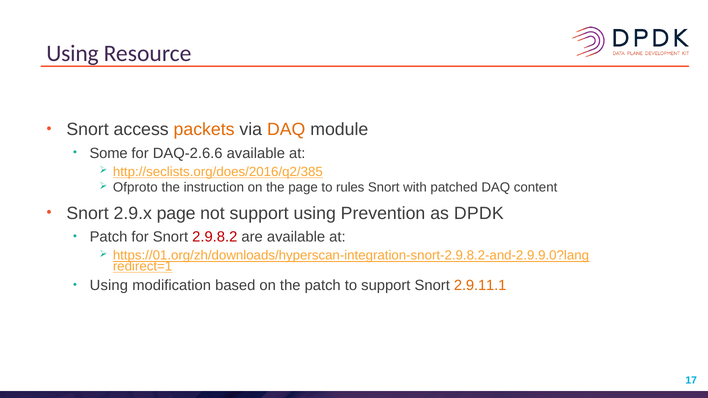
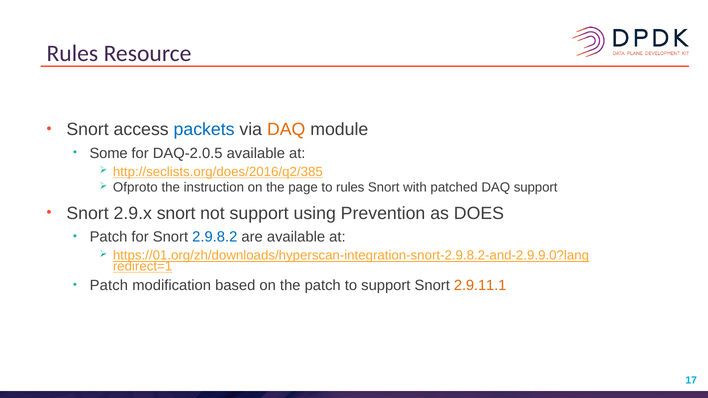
Using at (73, 54): Using -> Rules
packets colour: orange -> blue
DAQ-2.6.6: DAQ-2.6.6 -> DAQ-2.0.5
DAQ content: content -> support
2.9.x page: page -> snort
DPDK: DPDK -> DOES
2.9.8.2 colour: red -> blue
Using at (109, 286): Using -> Patch
